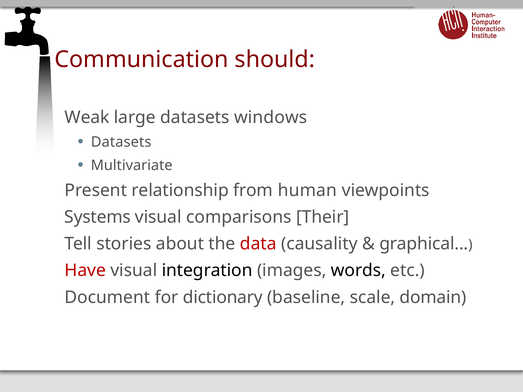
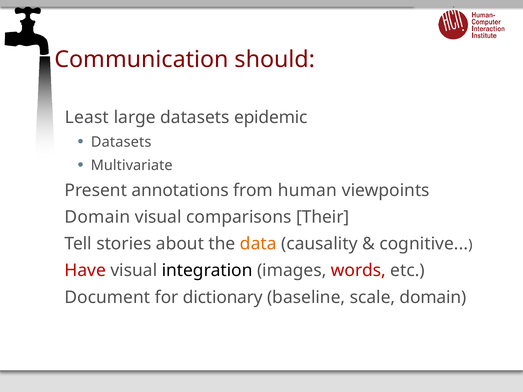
Weak: Weak -> Least
windows: windows -> epidemic
relationship: relationship -> annotations
Systems at (98, 217): Systems -> Domain
data colour: red -> orange
graphical: graphical -> cognitive
words colour: black -> red
